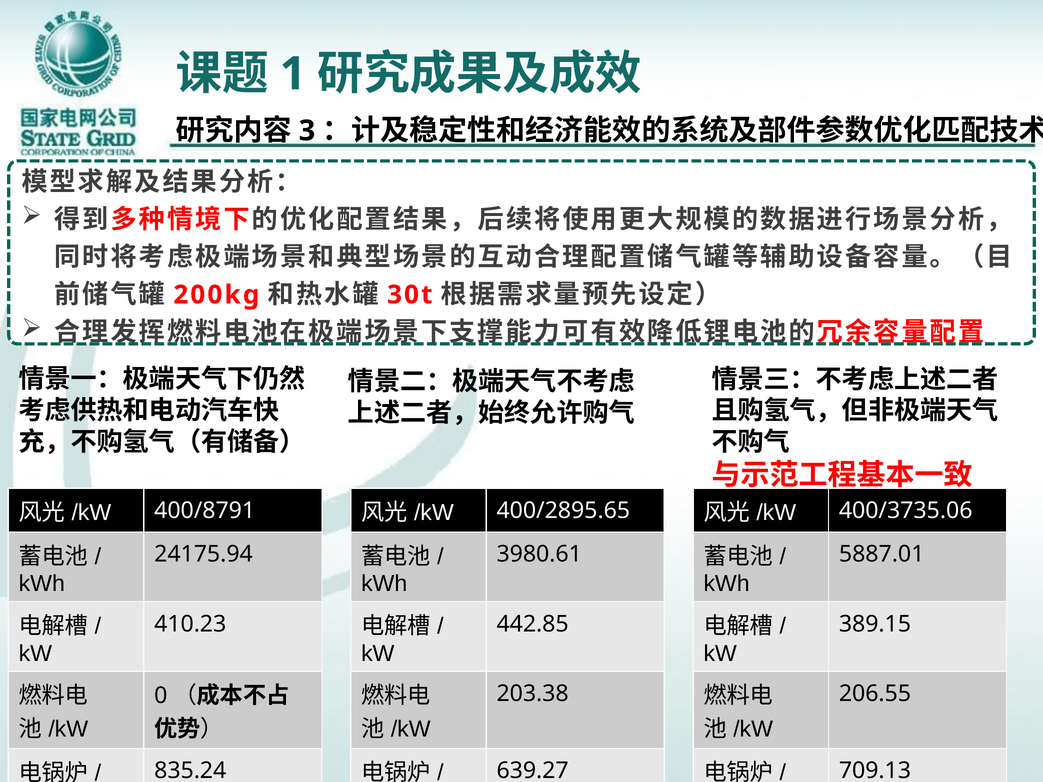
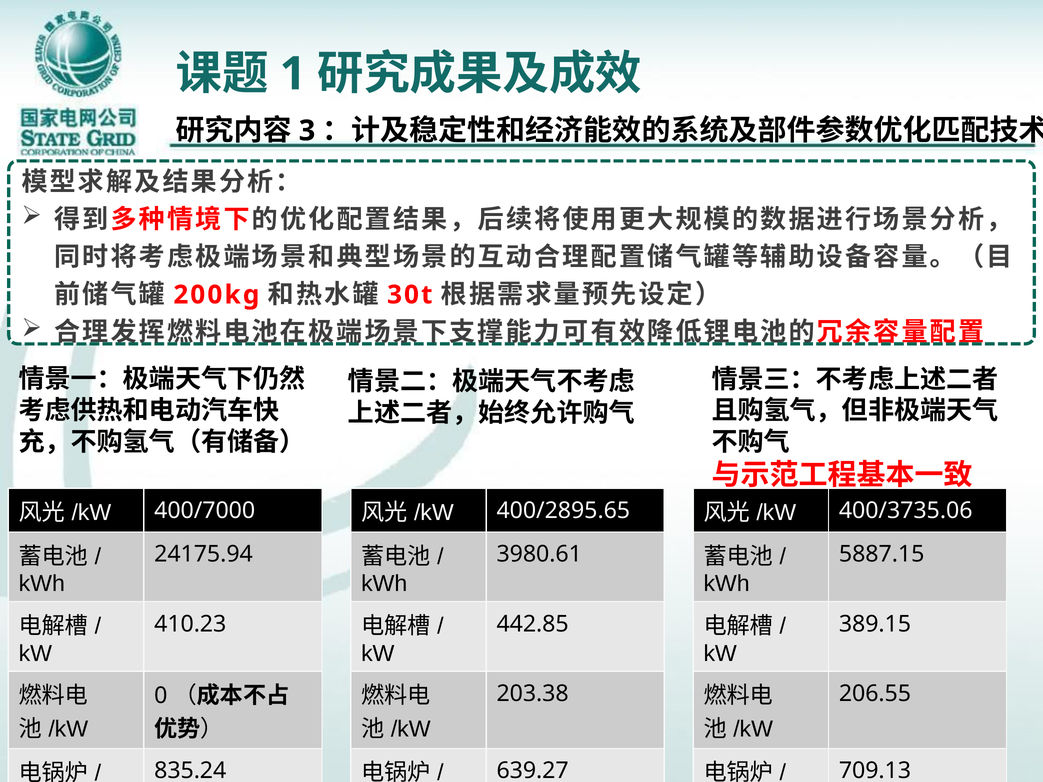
400/8791: 400/8791 -> 400/7000
5887.01: 5887.01 -> 5887.15
